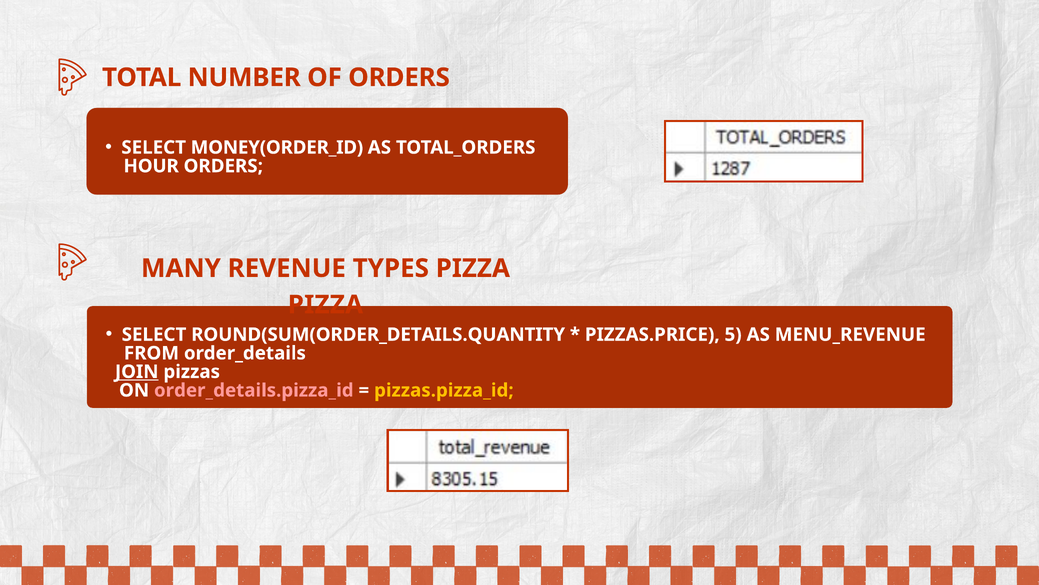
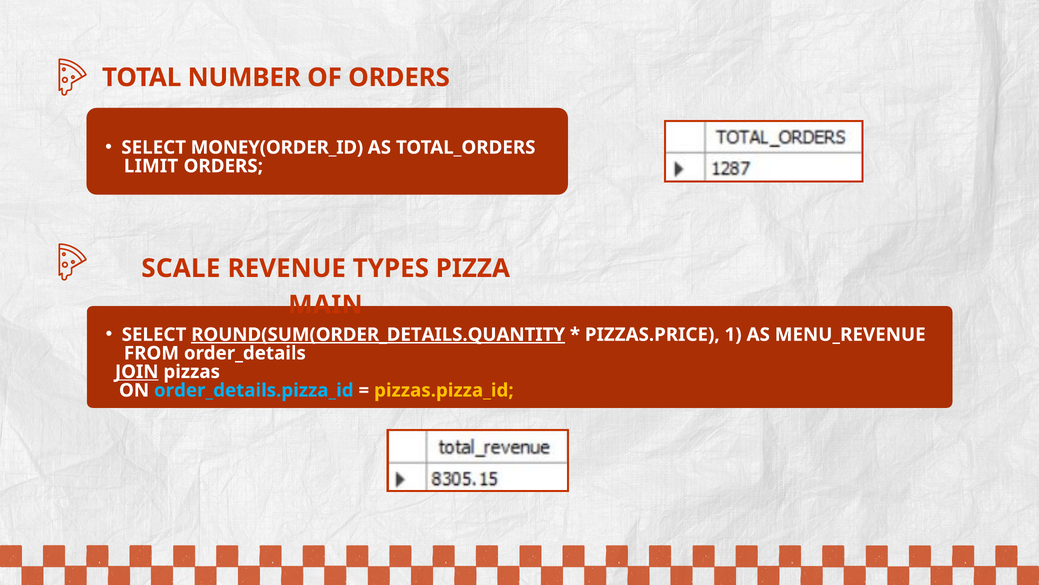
HOUR: HOUR -> LIMIT
MANY: MANY -> SCALE
PIZZA at (325, 304): PIZZA -> MAIN
ROUND(SUM(ORDER_DETAILS.QUANTITY underline: none -> present
5: 5 -> 1
order_details.pizza_id colour: pink -> light blue
